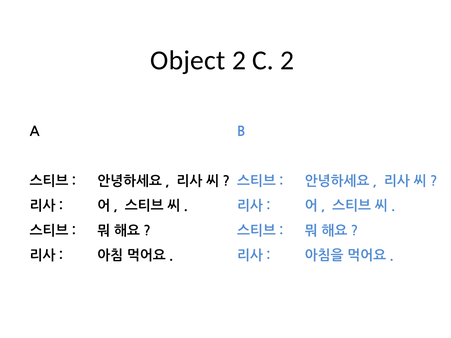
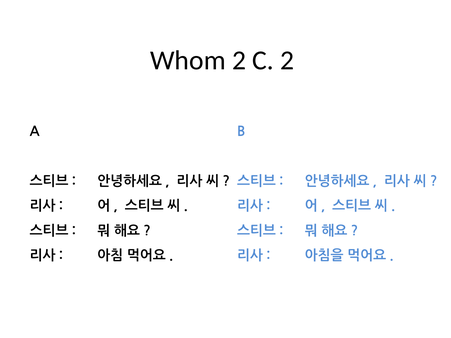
Object: Object -> Whom
